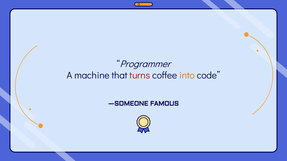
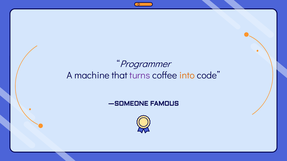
turns colour: red -> purple
